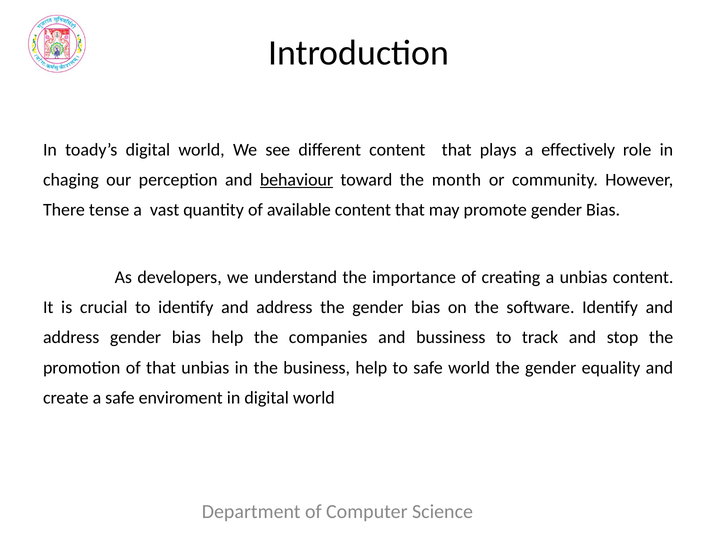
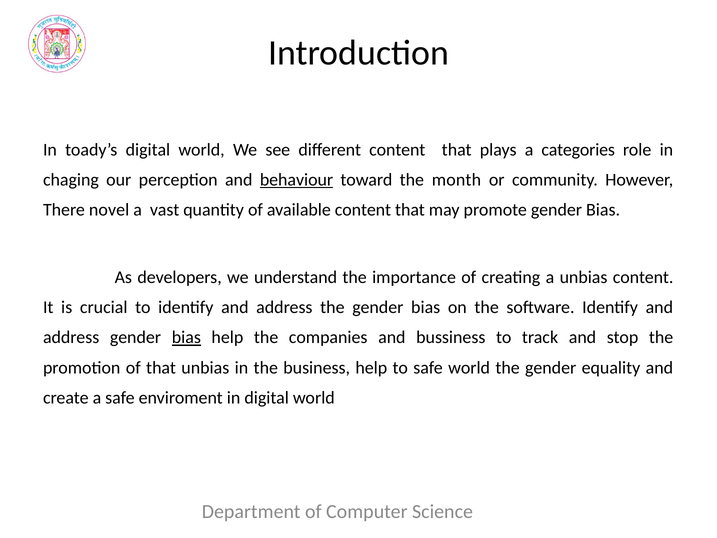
effectively: effectively -> categories
tense: tense -> novel
bias at (186, 337) underline: none -> present
